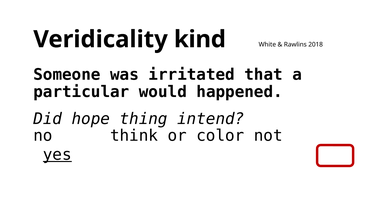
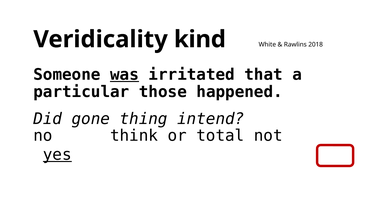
was underline: none -> present
would: would -> those
hope: hope -> gone
color: color -> total
